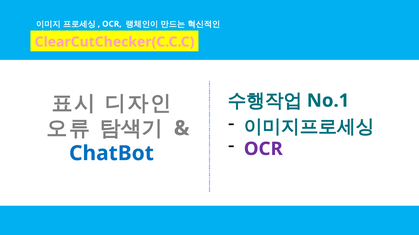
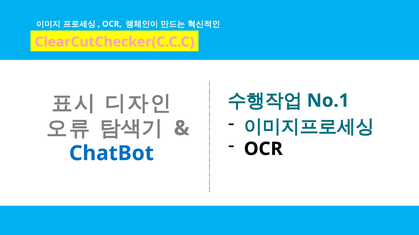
OCR at (263, 149) colour: purple -> black
